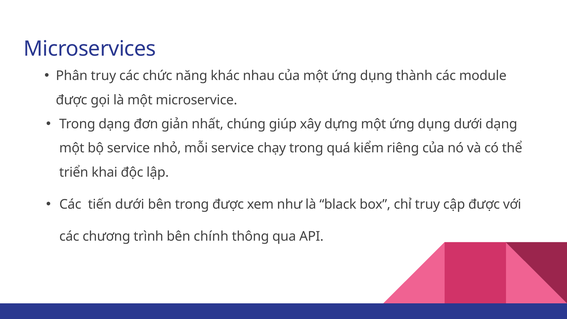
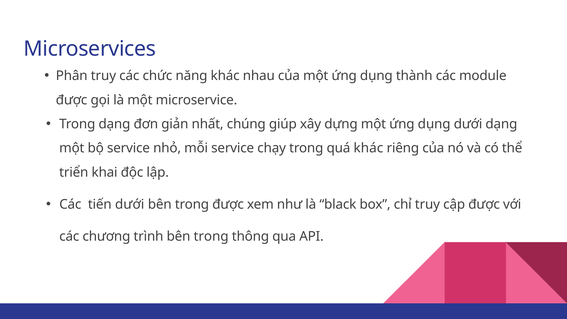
quá kiểm: kiểm -> khác
trình bên chính: chính -> trong
